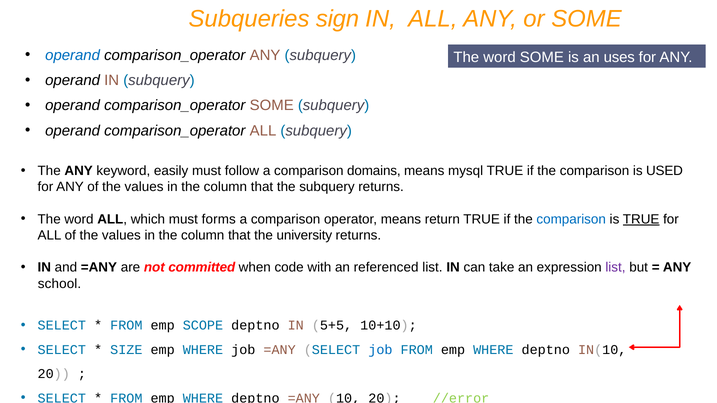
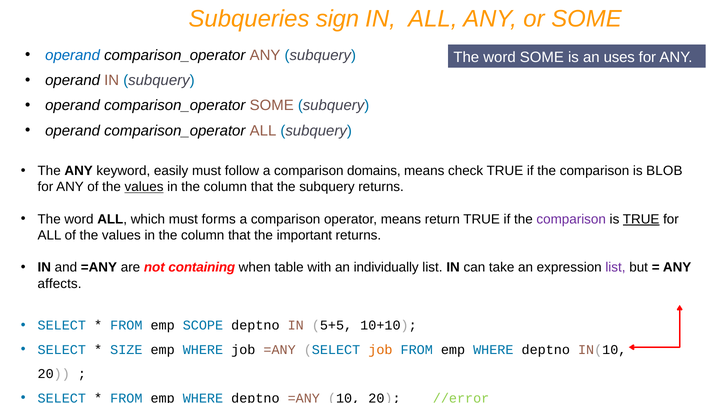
mysql: mysql -> check
USED: USED -> BLOB
values at (144, 187) underline: none -> present
comparison at (571, 219) colour: blue -> purple
university: university -> important
committed: committed -> containing
code: code -> table
referenced: referenced -> individually
school: school -> affects
job at (380, 350) colour: blue -> orange
